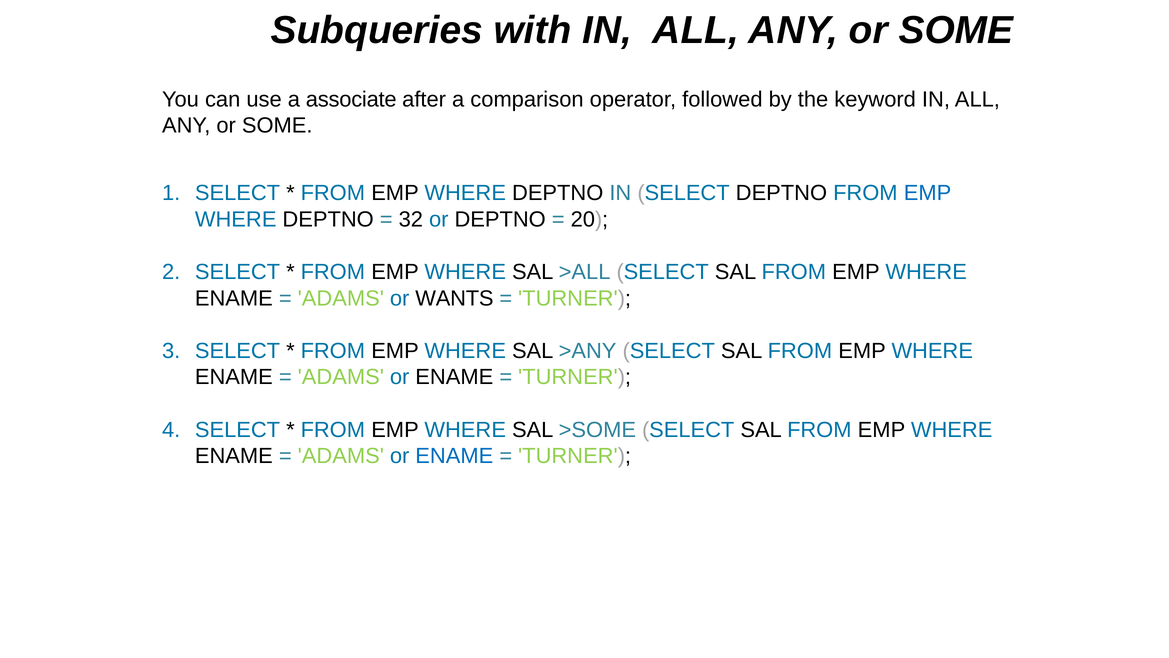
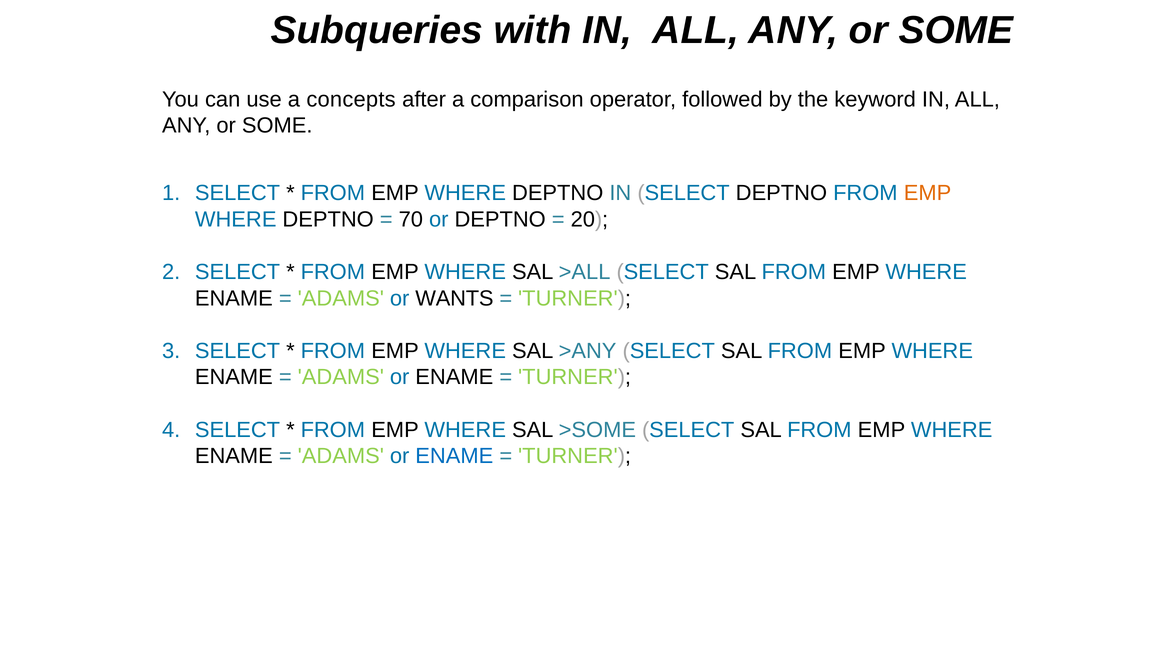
associate: associate -> concepts
EMP at (928, 193) colour: blue -> orange
32: 32 -> 70
